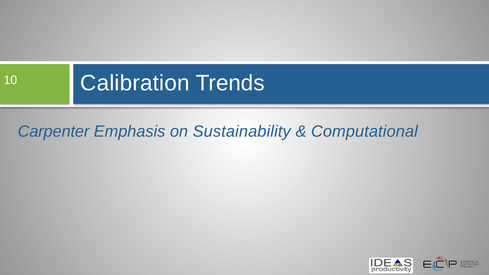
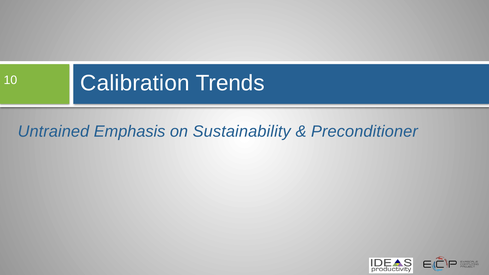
Carpenter: Carpenter -> Untrained
Computational: Computational -> Preconditioner
